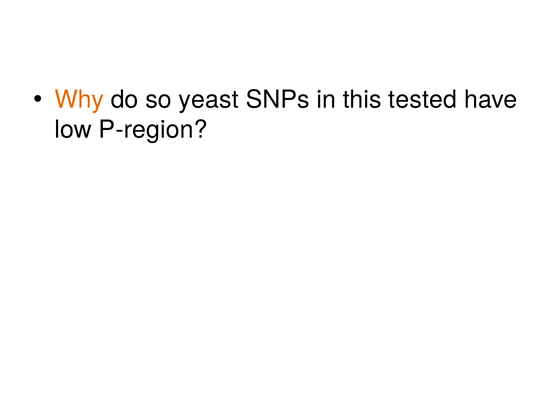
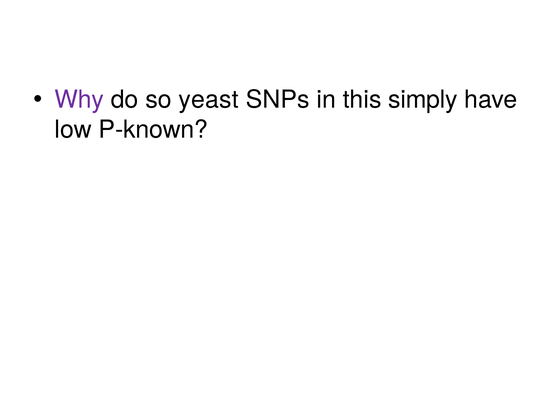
Why colour: orange -> purple
tested: tested -> simply
P-region: P-region -> P-known
